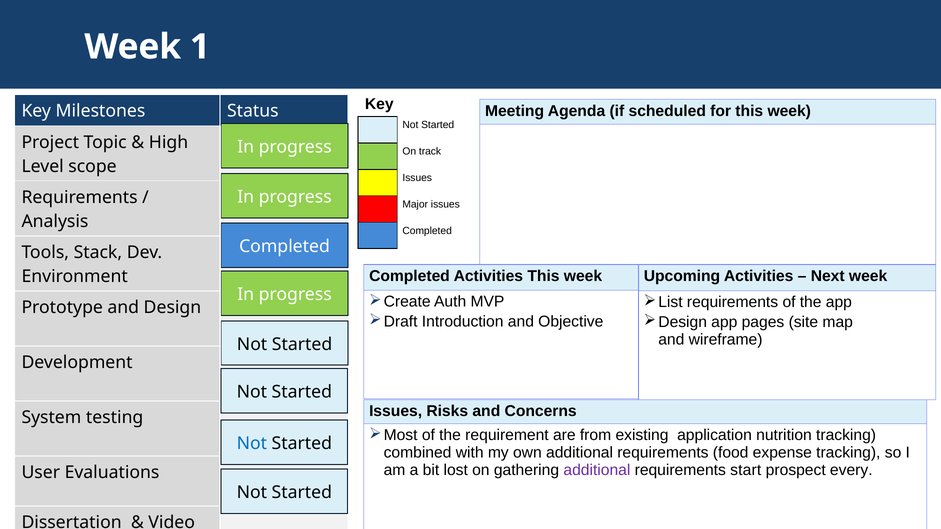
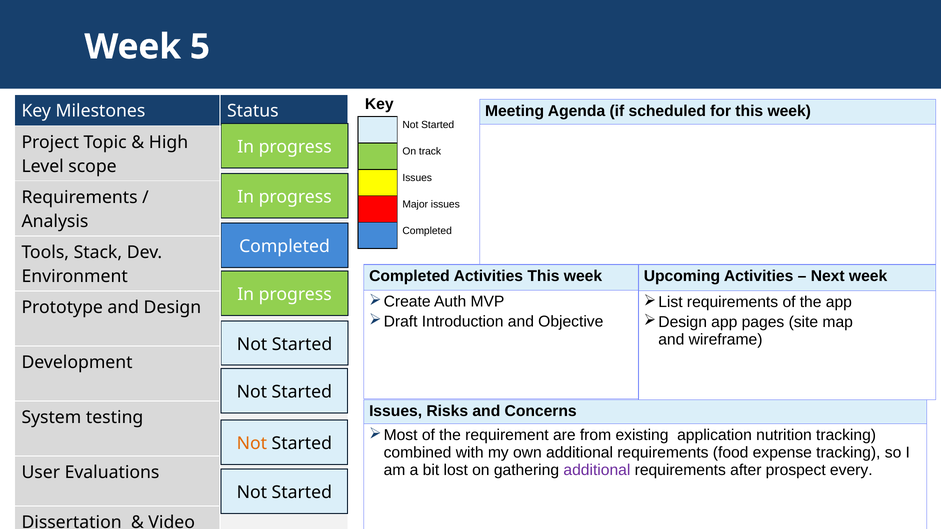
1: 1 -> 5
Not at (252, 444) colour: blue -> orange
start: start -> after
